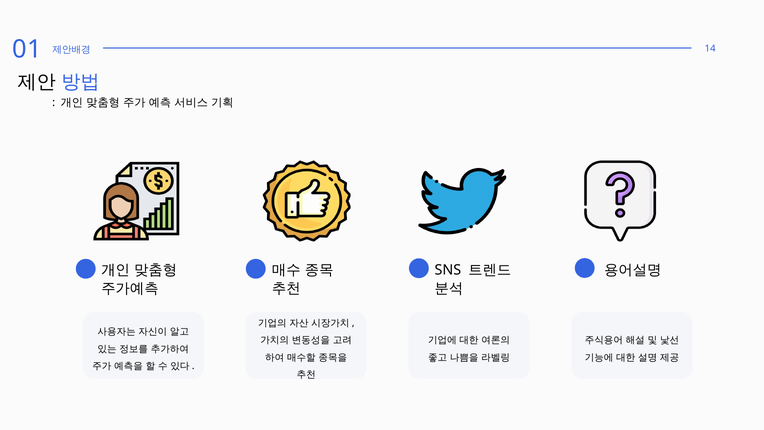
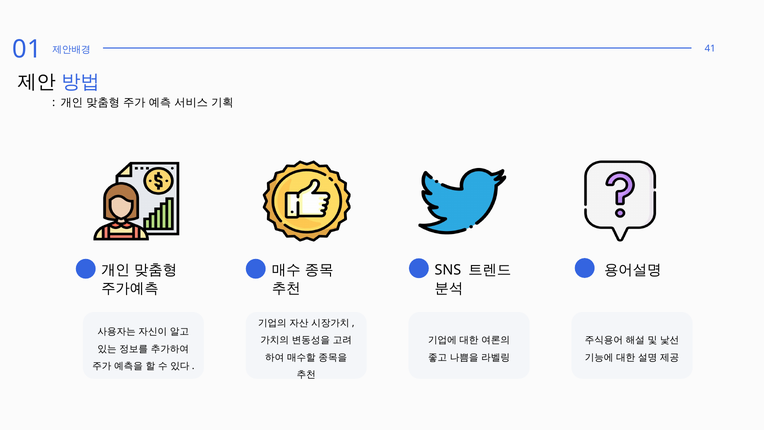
14: 14 -> 41
